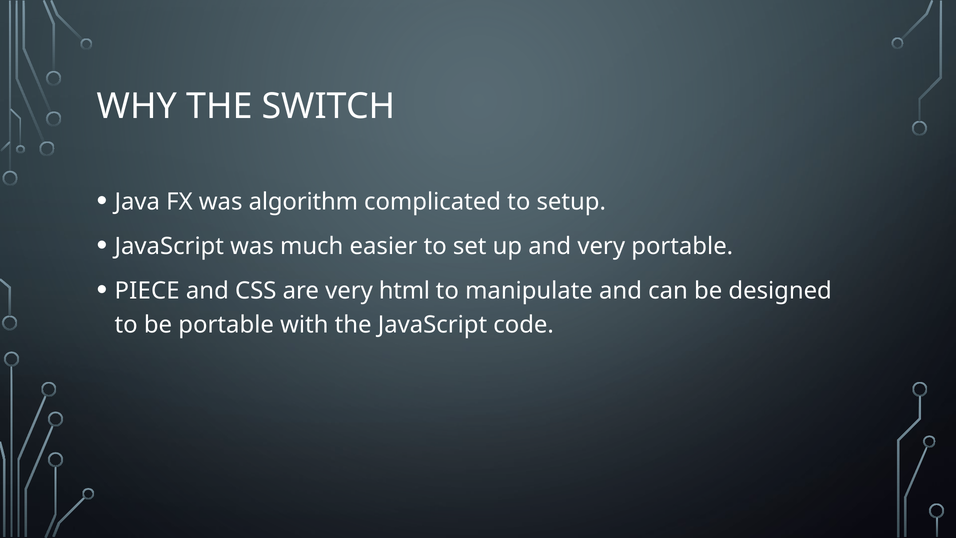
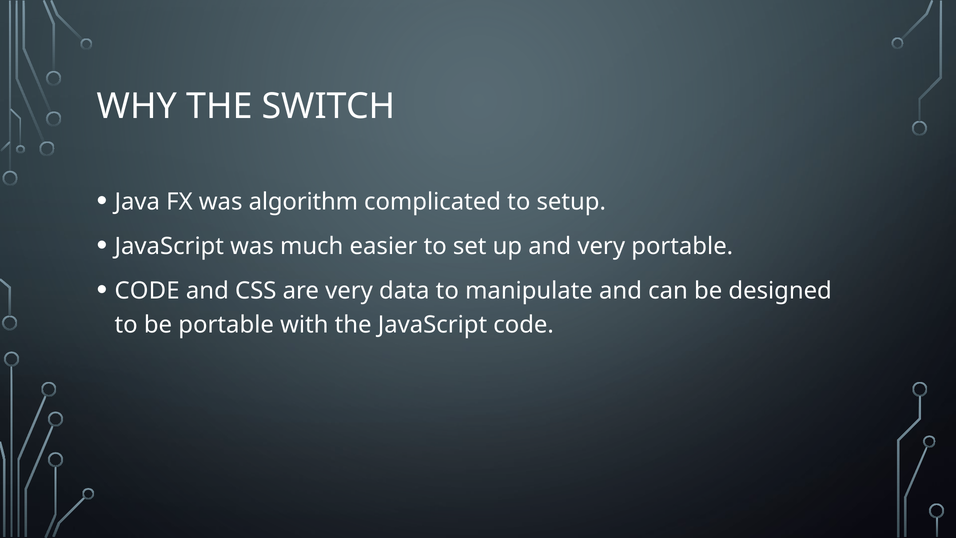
PIECE at (147, 290): PIECE -> CODE
html: html -> data
